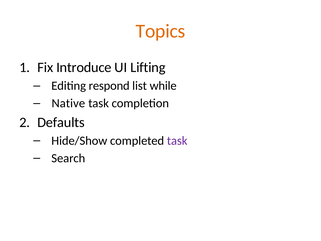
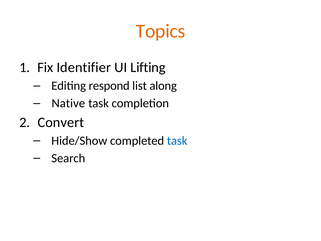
Introduce: Introduce -> Identifier
while: while -> along
Defaults: Defaults -> Convert
task at (177, 141) colour: purple -> blue
